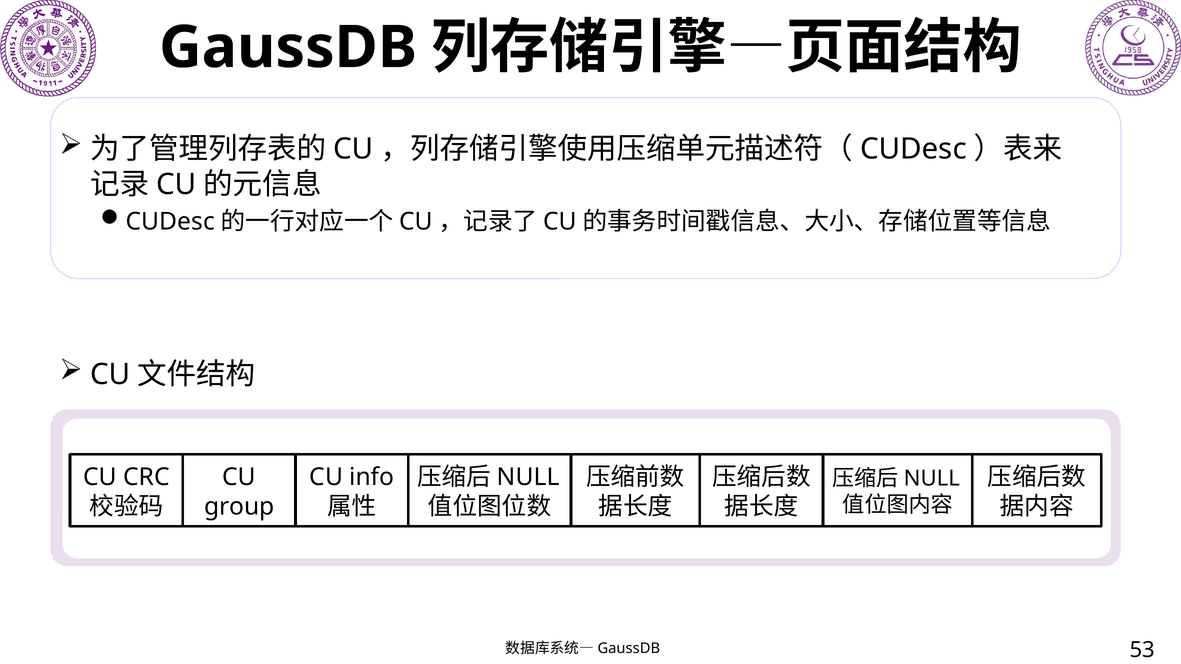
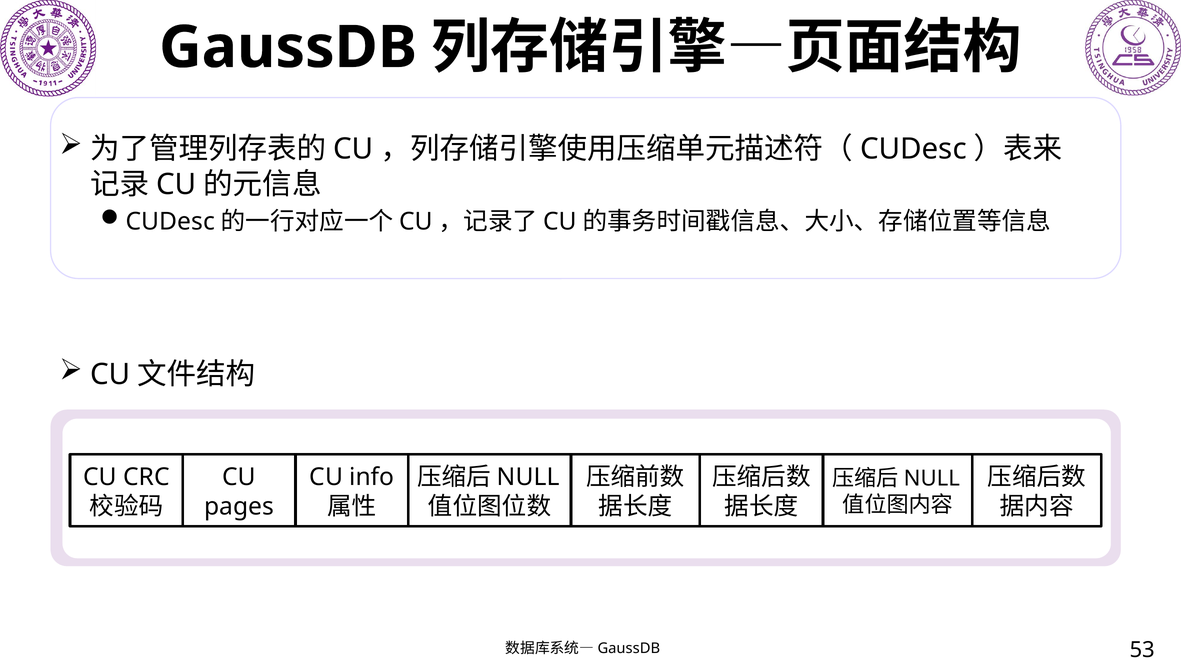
group: group -> pages
